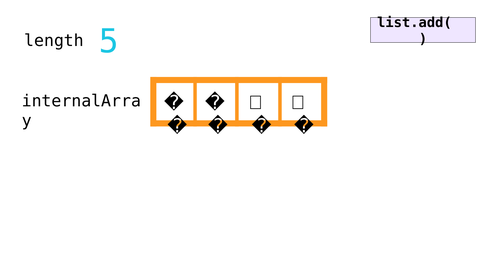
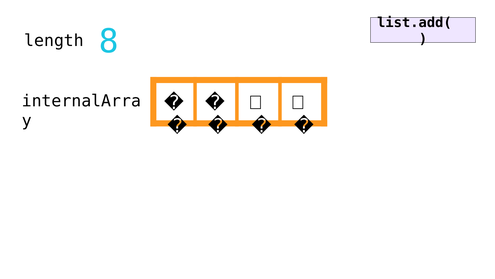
5: 5 -> 8
